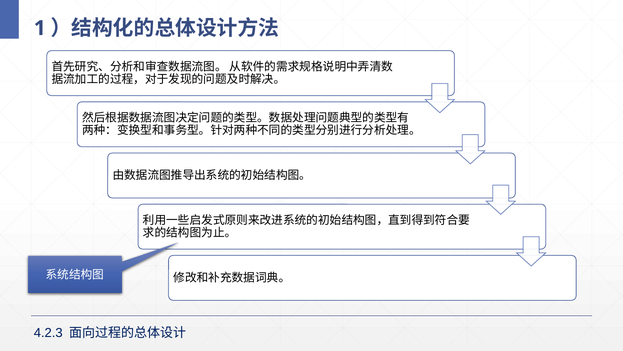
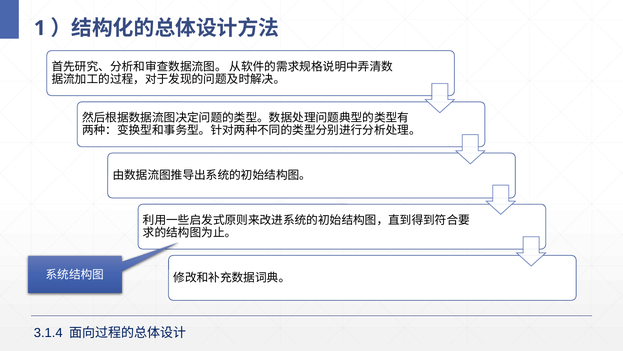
4.2.3: 4.2.3 -> 3.1.4
